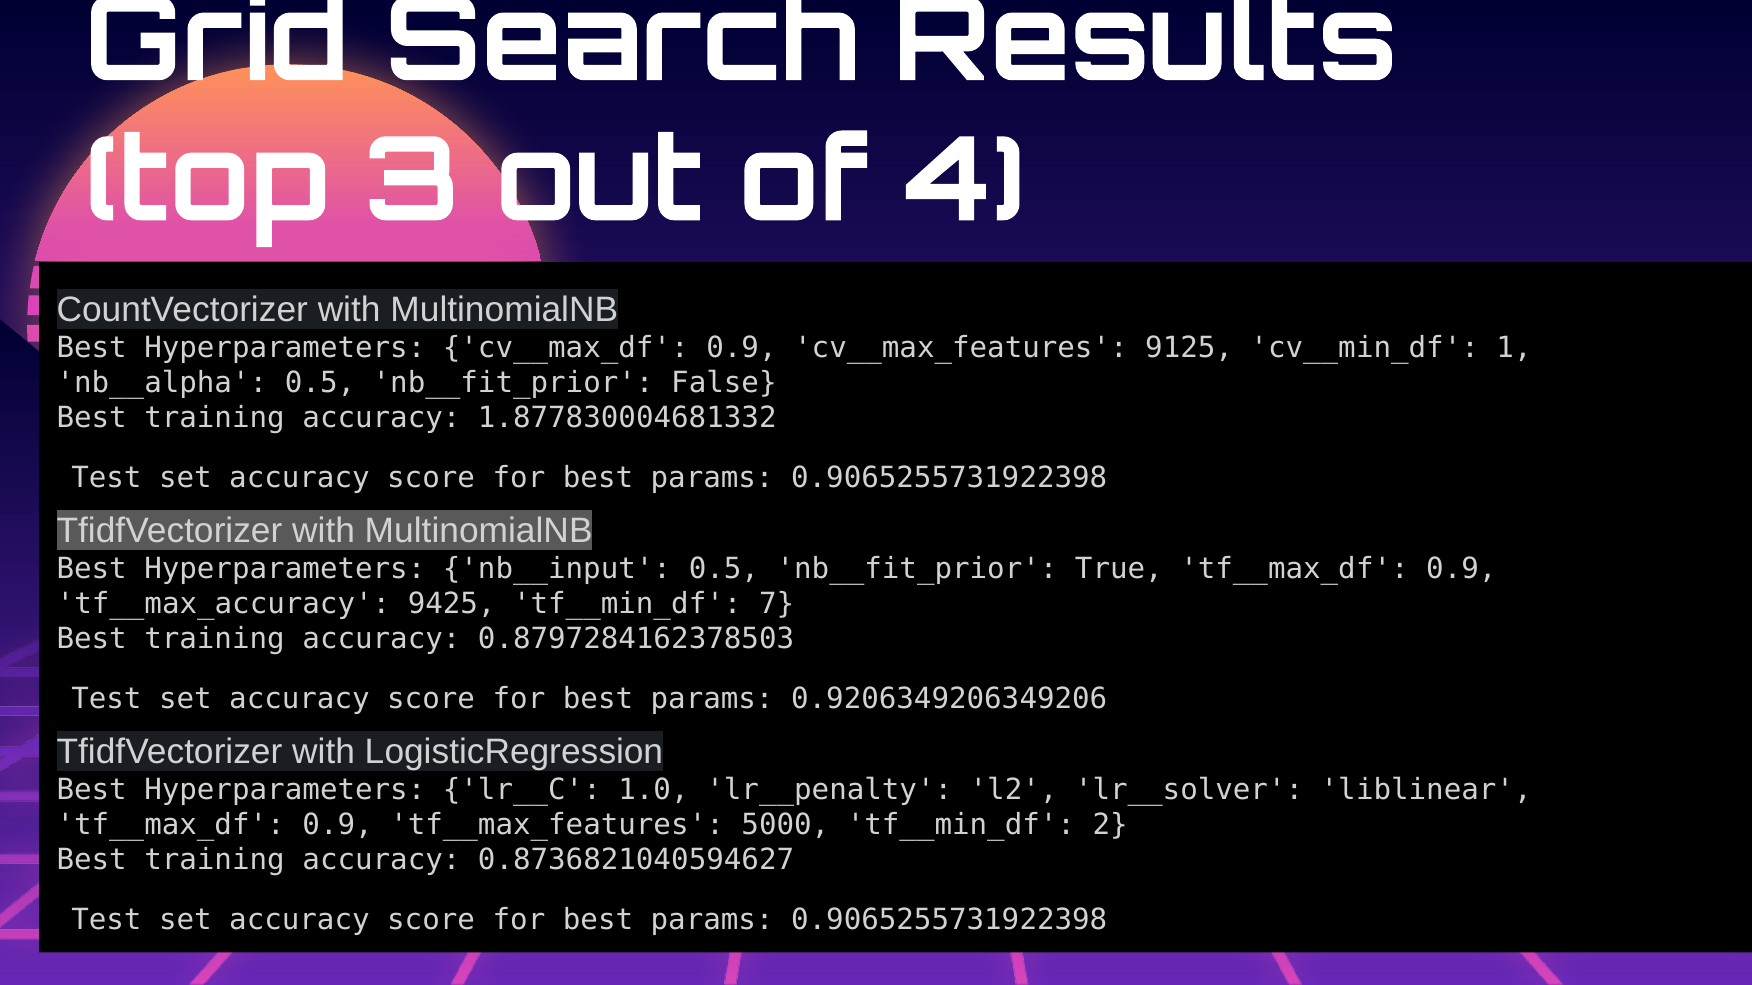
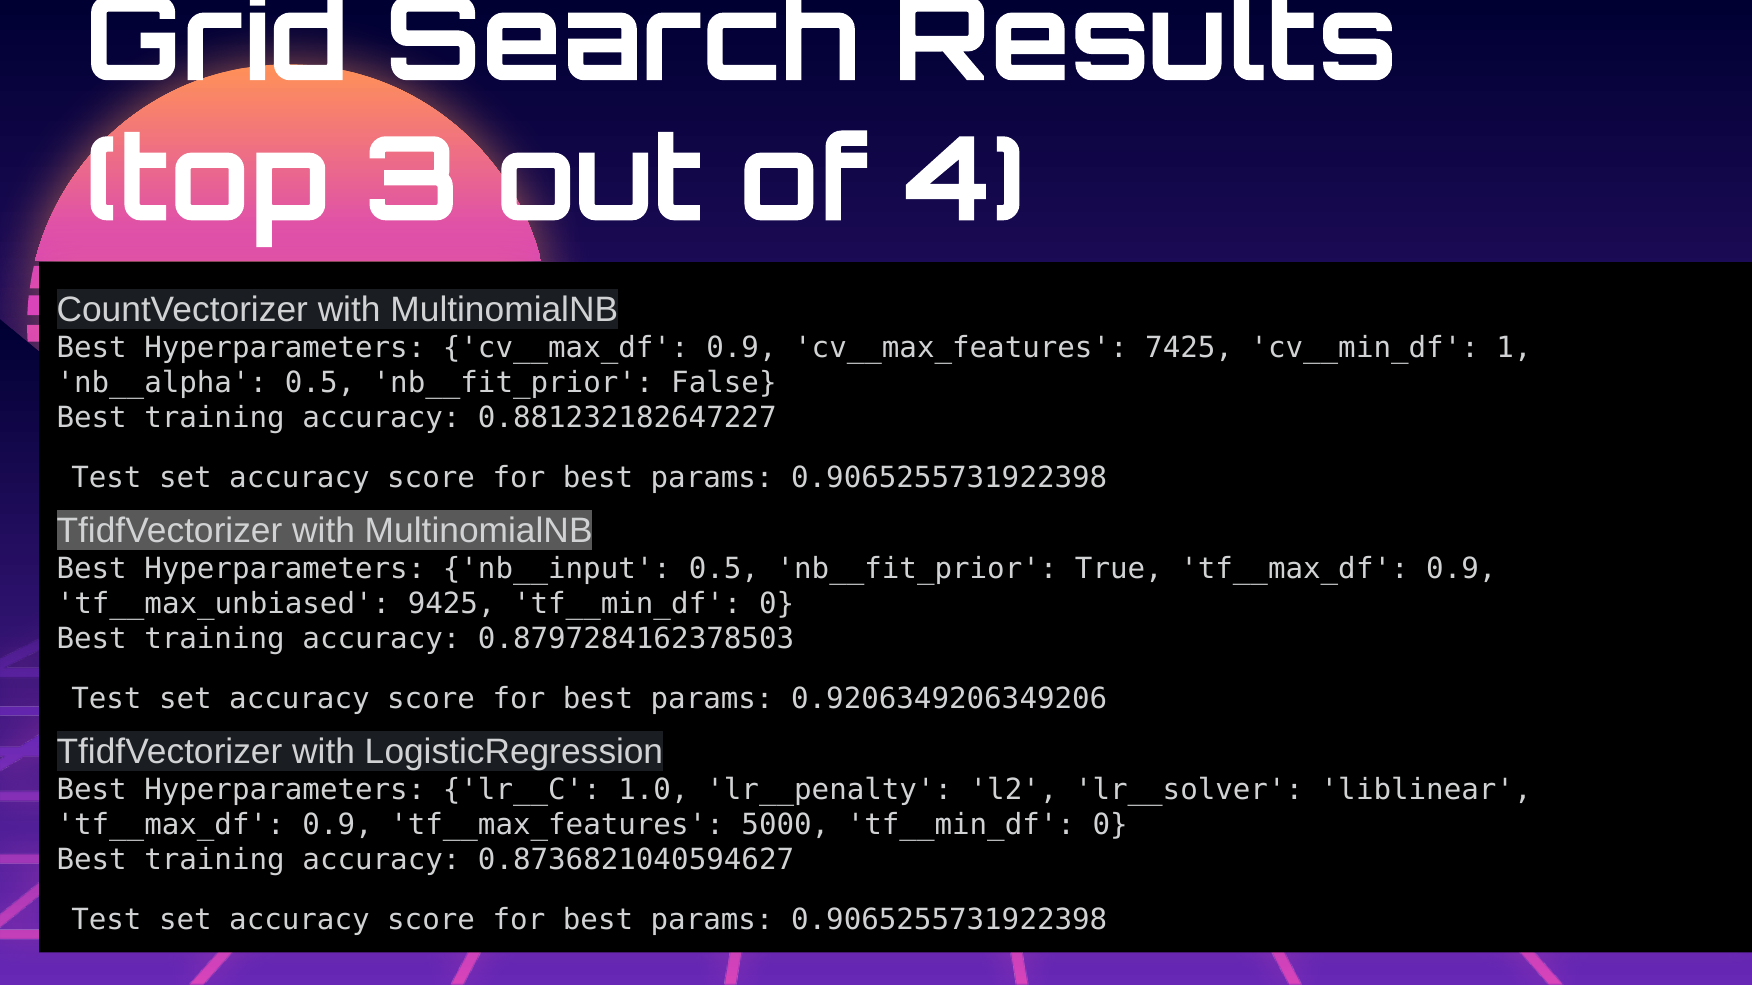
9125: 9125 -> 7425
1.877830004681332: 1.877830004681332 -> 0.881232182647227
tf__max_accuracy: tf__max_accuracy -> tf__max_unbiased
9425 tf__min_df 7: 7 -> 0
5000 tf__min_df 2: 2 -> 0
